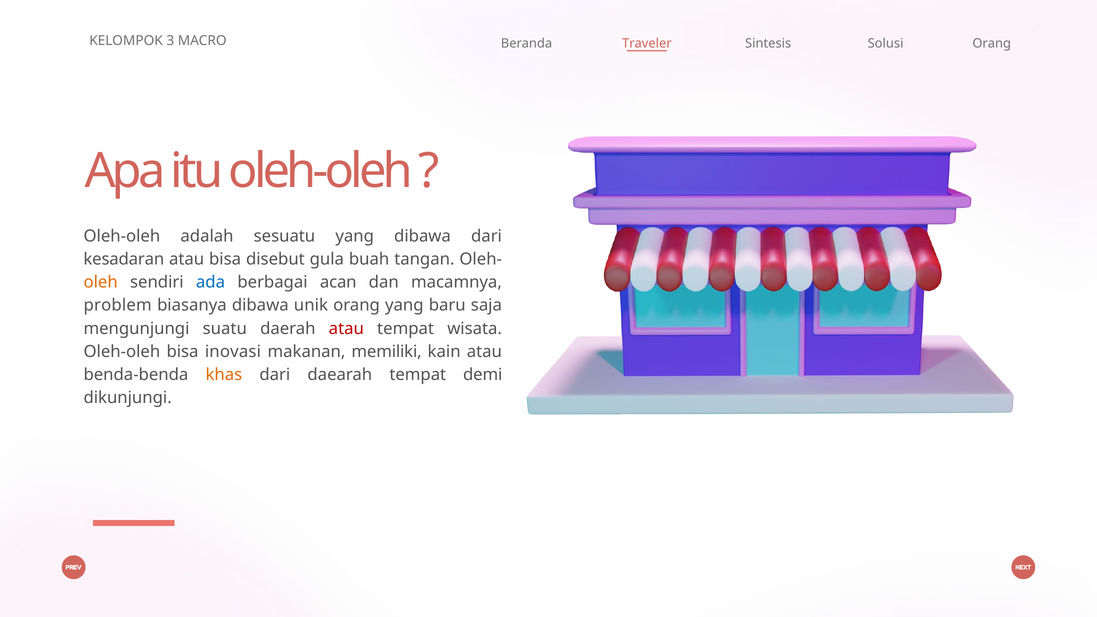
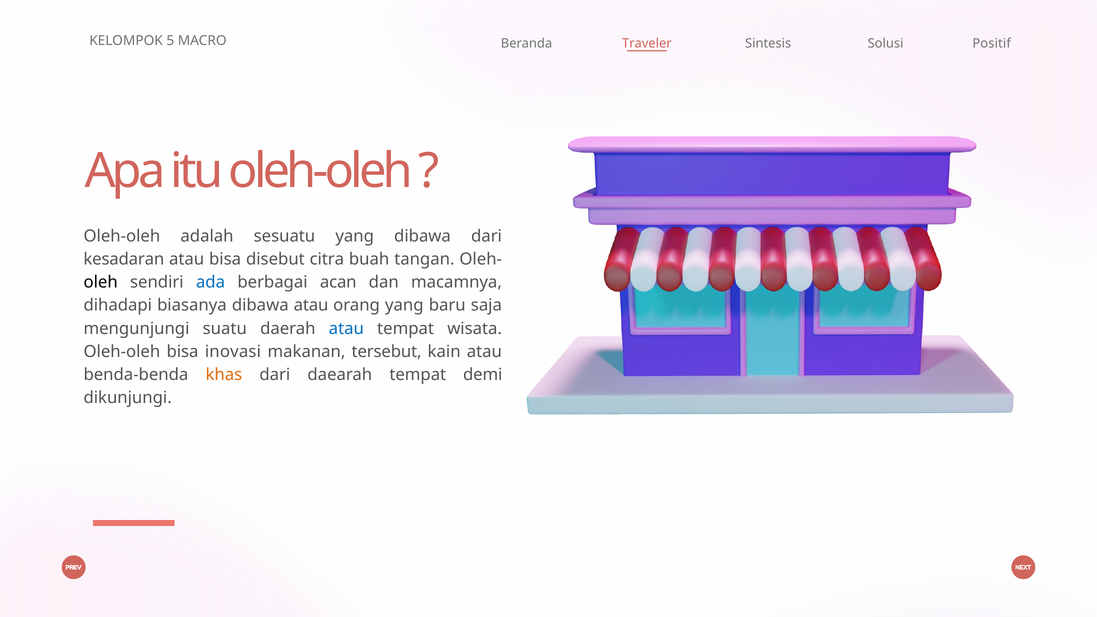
3: 3 -> 5
Solusi Orang: Orang -> Positif
gula: gula -> citra
oleh colour: orange -> black
problem: problem -> dihadapi
dibawa unik: unik -> atau
atau at (346, 329) colour: red -> blue
memiliki: memiliki -> tersebut
